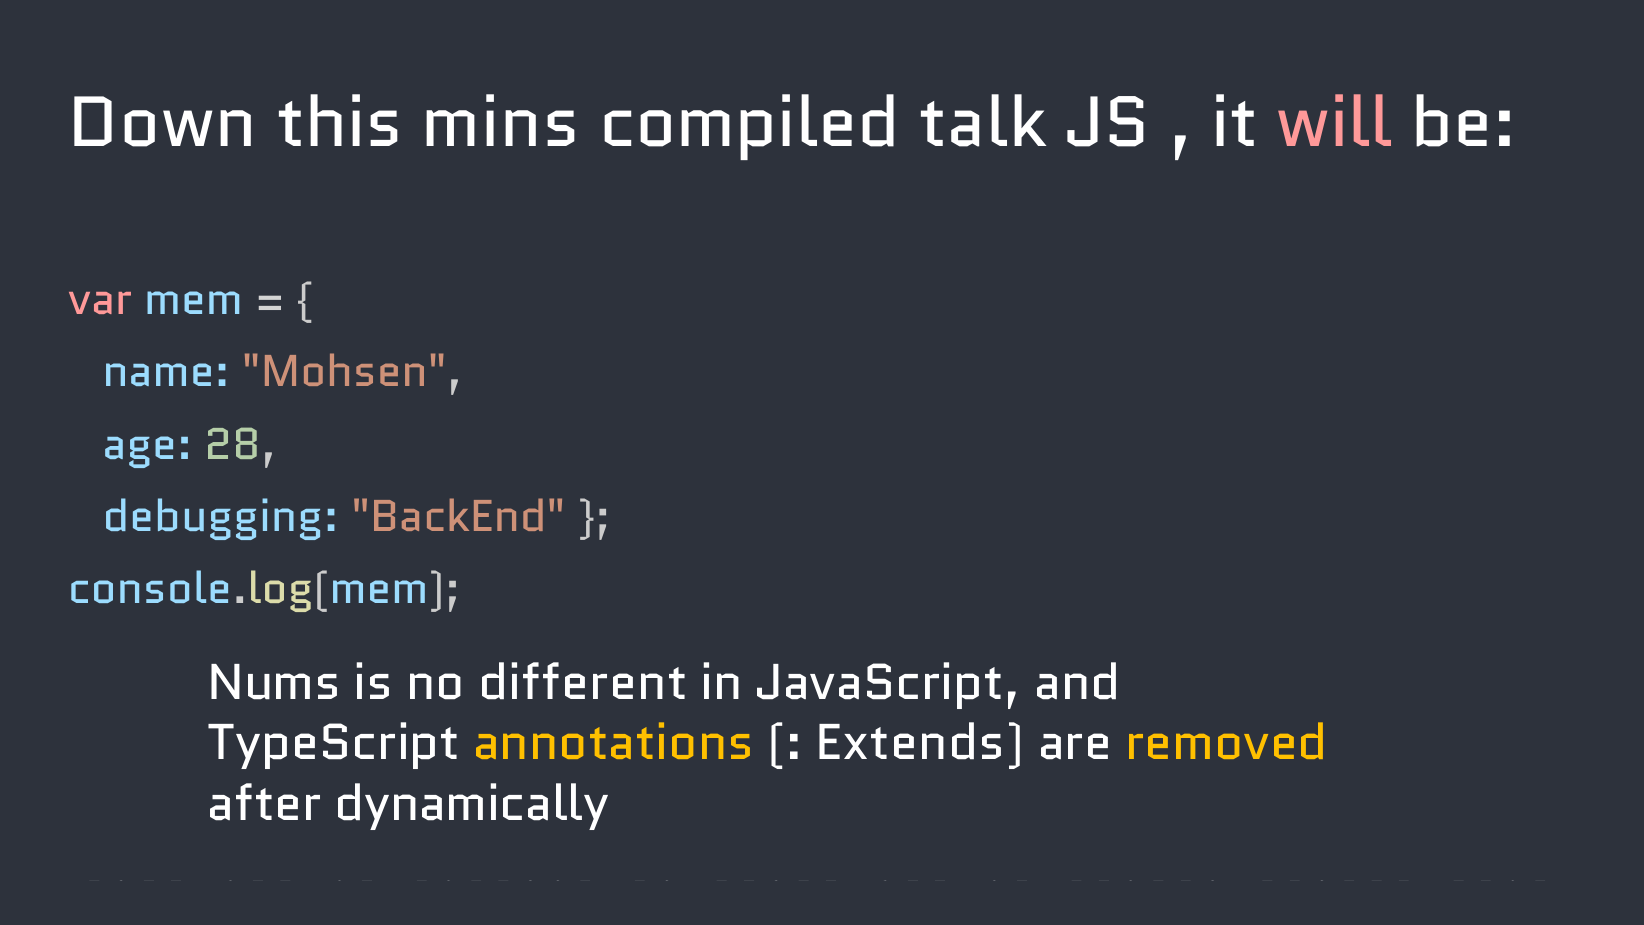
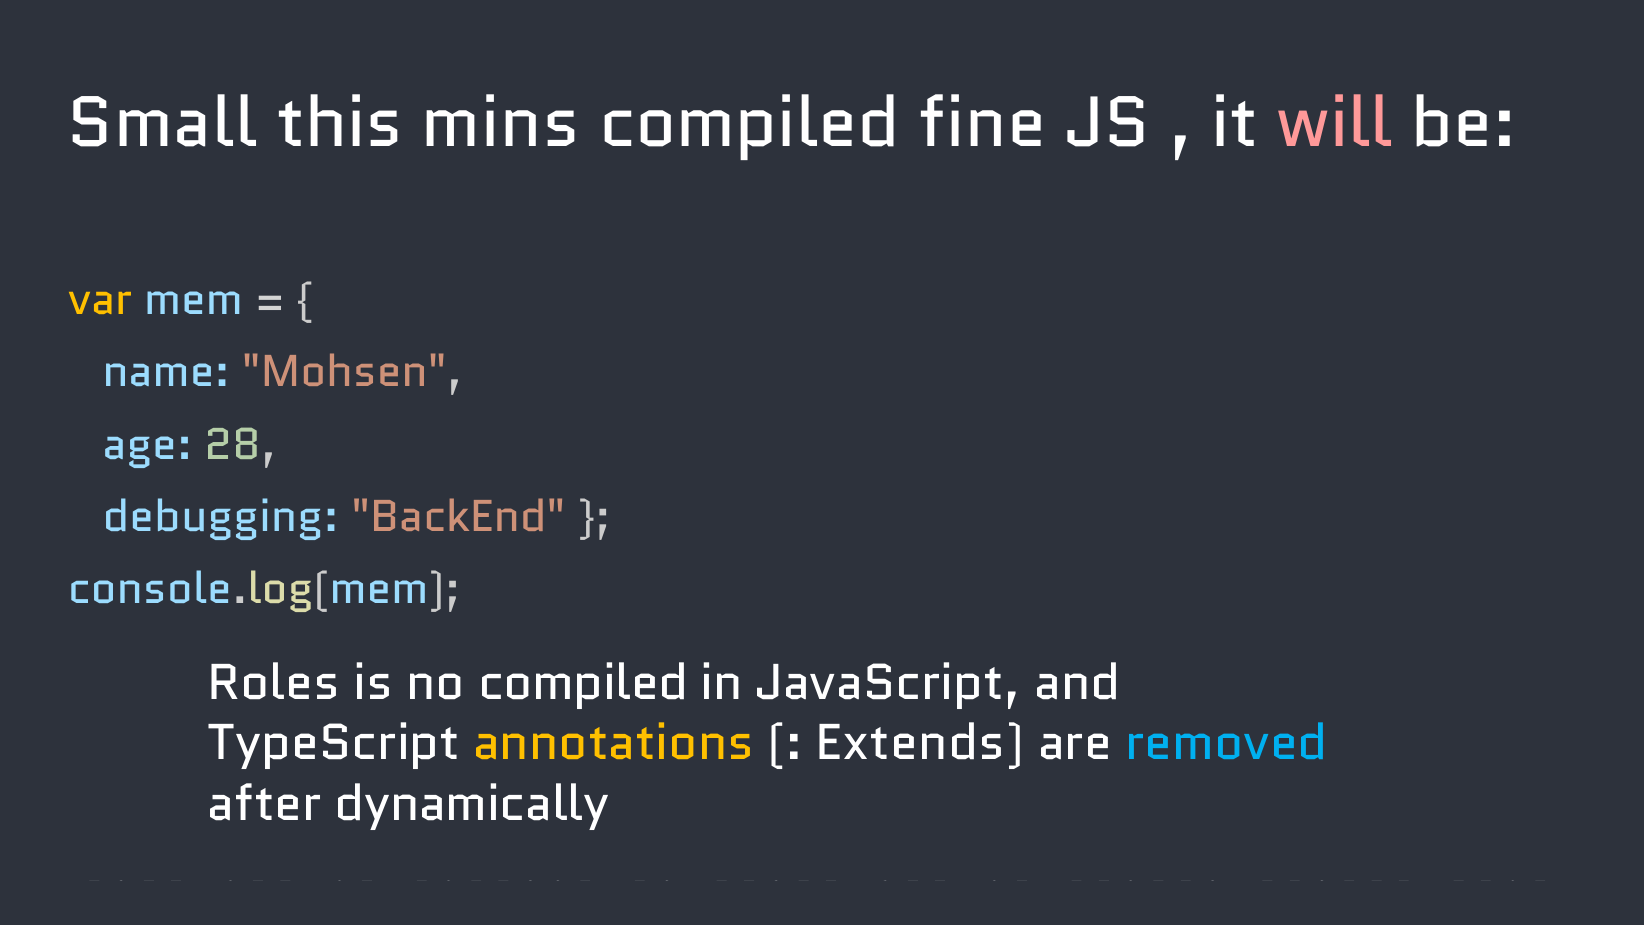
Down: Down -> Small
talk: talk -> fine
var colour: pink -> yellow
Nums: Nums -> Roles
no different: different -> compiled
removed colour: yellow -> light blue
